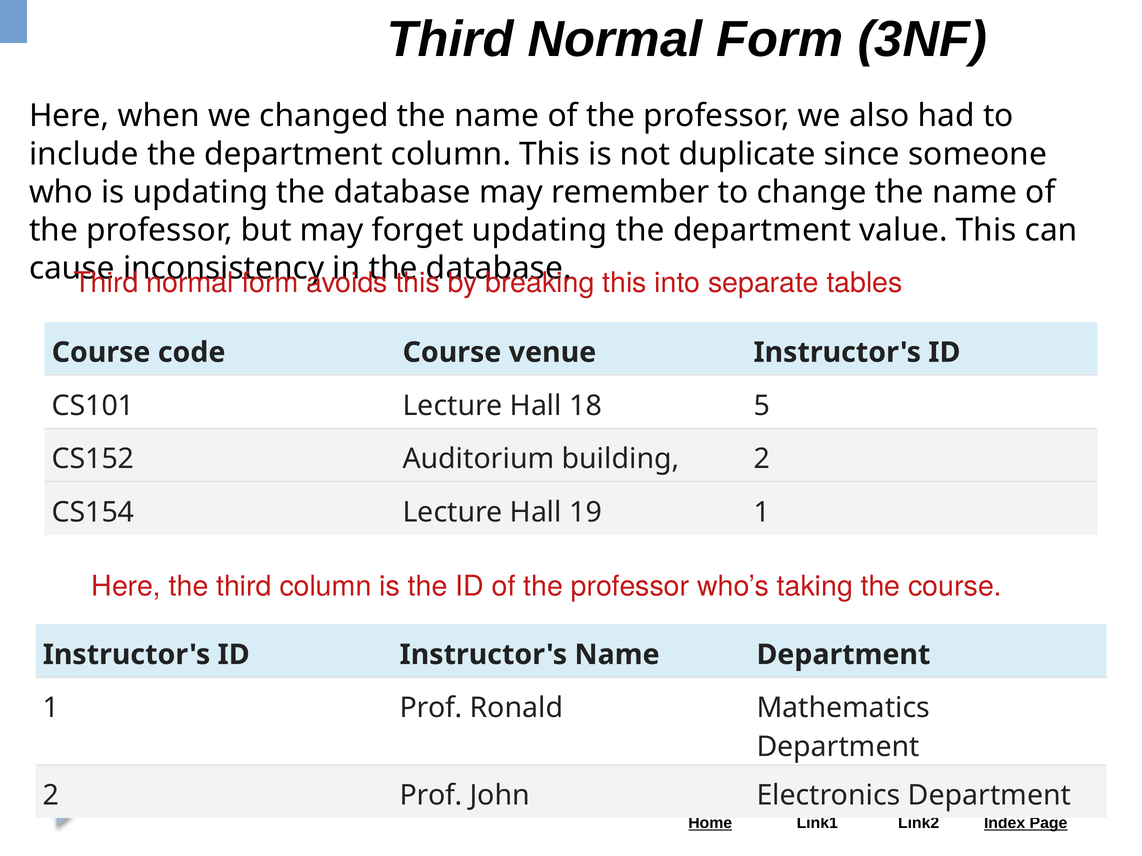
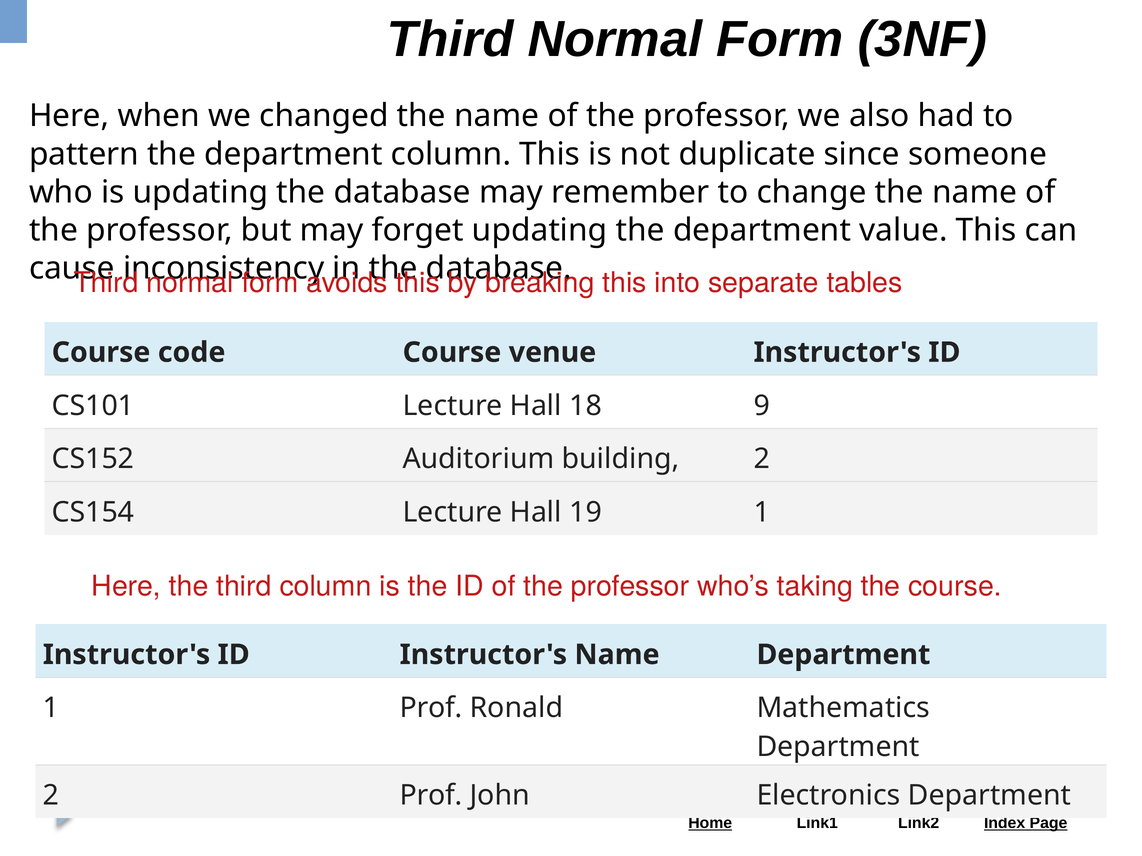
include: include -> pattern
5: 5 -> 9
